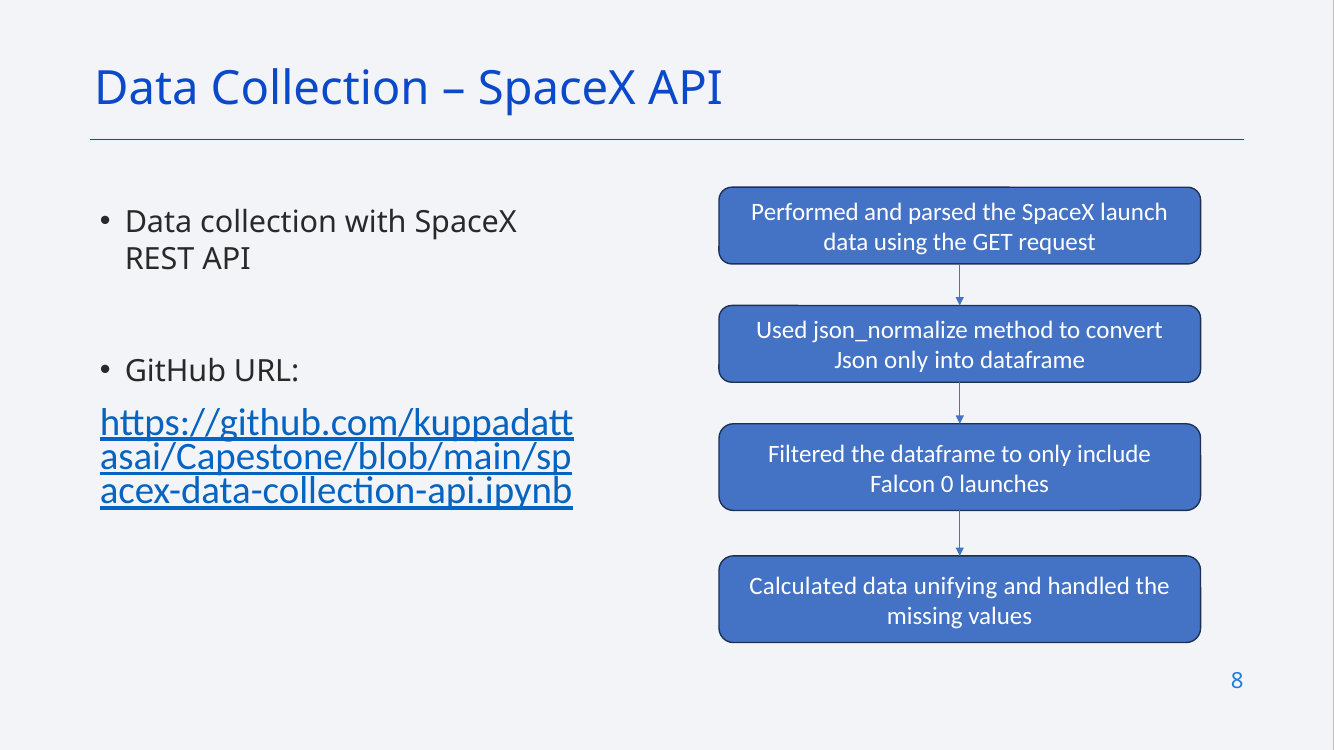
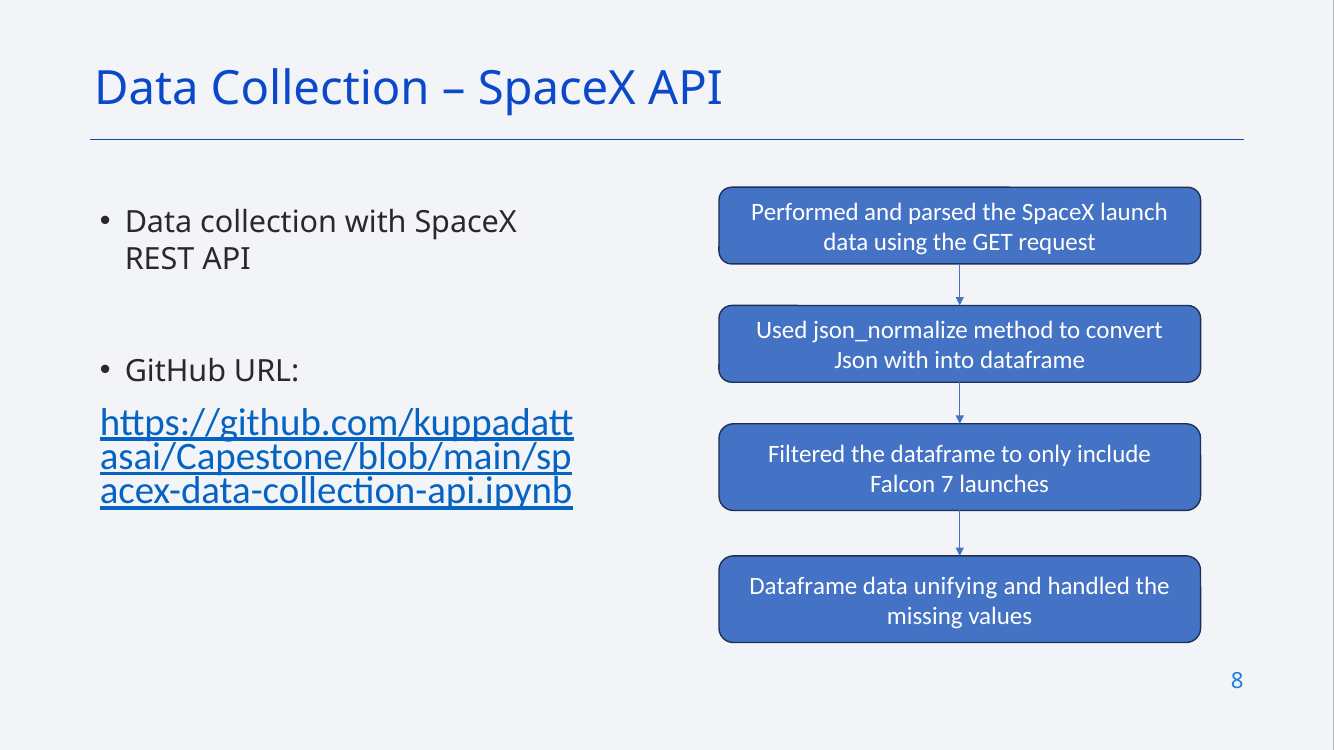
Json only: only -> with
0: 0 -> 7
Calculated at (803, 586): Calculated -> Dataframe
